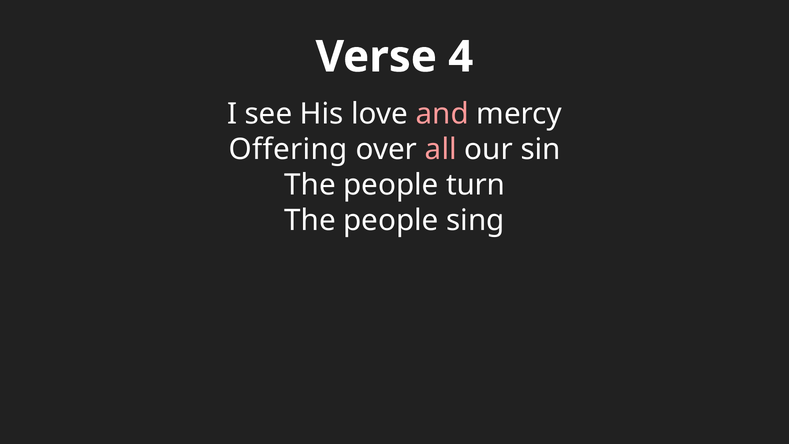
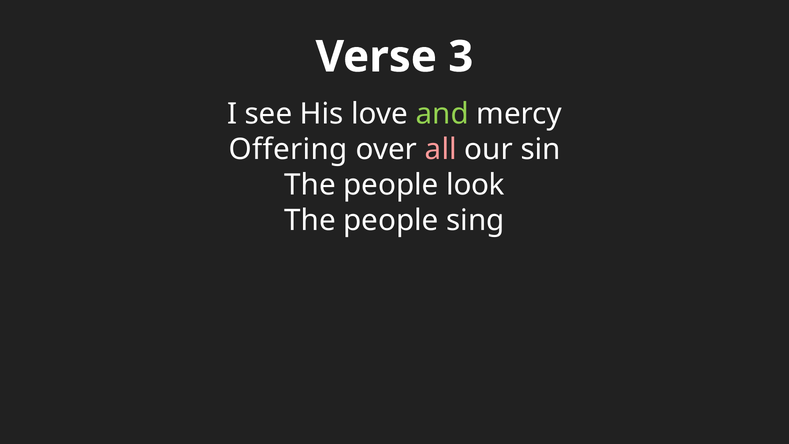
4: 4 -> 3
and colour: pink -> light green
turn: turn -> look
